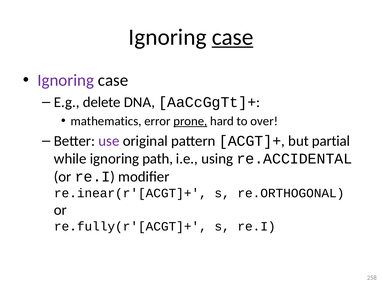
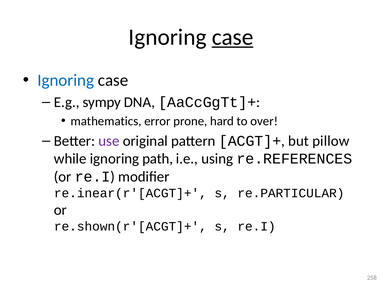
Ignoring at (66, 80) colour: purple -> blue
delete: delete -> sympy
prone underline: present -> none
partial: partial -> pillow
re.ACCIDENTAL: re.ACCIDENTAL -> re.REFERENCES
re.ORTHOGONAL: re.ORTHOGONAL -> re.PARTICULAR
re.fully(r'[ACGT]+: re.fully(r'[ACGT]+ -> re.shown(r'[ACGT]+
